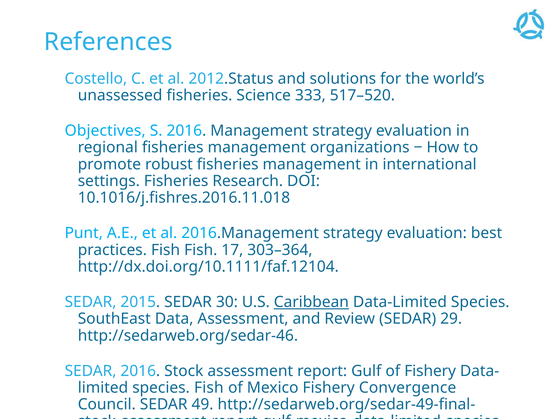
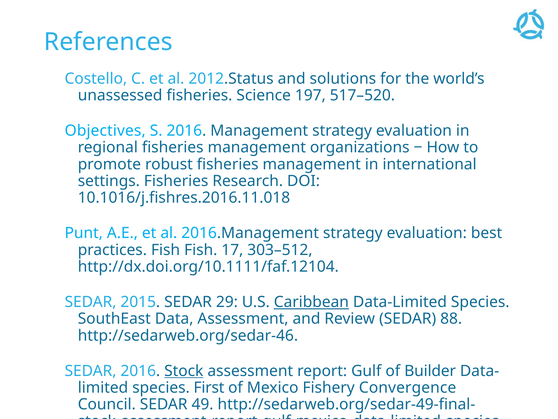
333: 333 -> 197
303–364: 303–364 -> 303–512
30: 30 -> 29
29: 29 -> 88
Stock underline: none -> present
of Fishery: Fishery -> Builder
species Fish: Fish -> First
